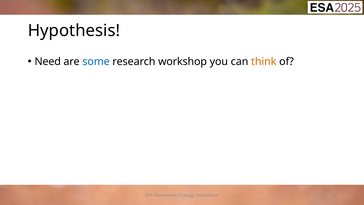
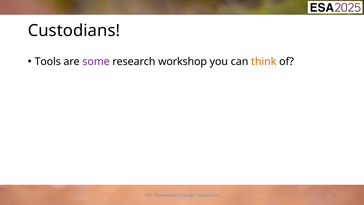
Hypothesis: Hypothesis -> Custodians
Need: Need -> Tools
some colour: blue -> purple
